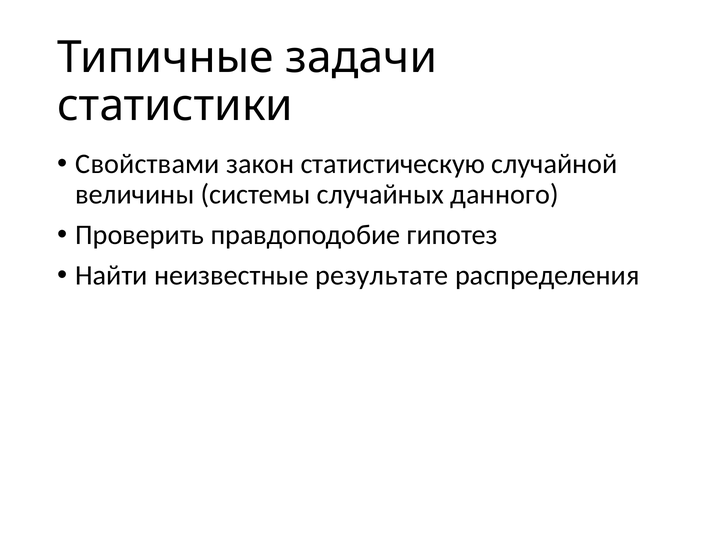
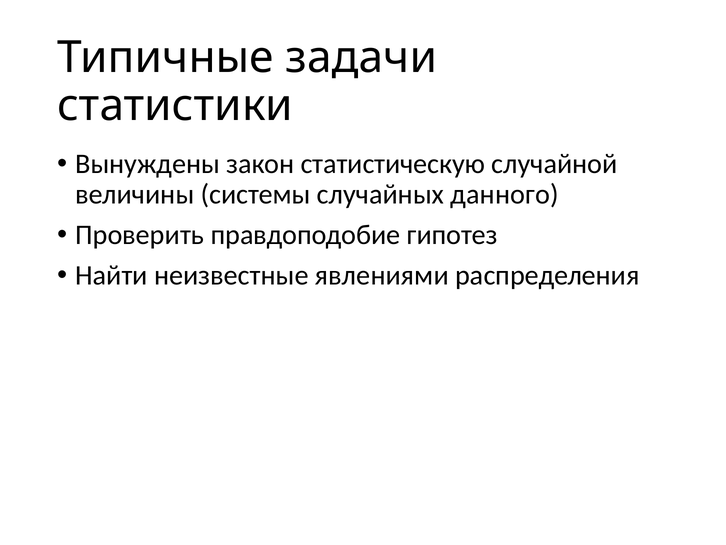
Свойствами: Свойствами -> Вынуждены
результате: результате -> явлениями
